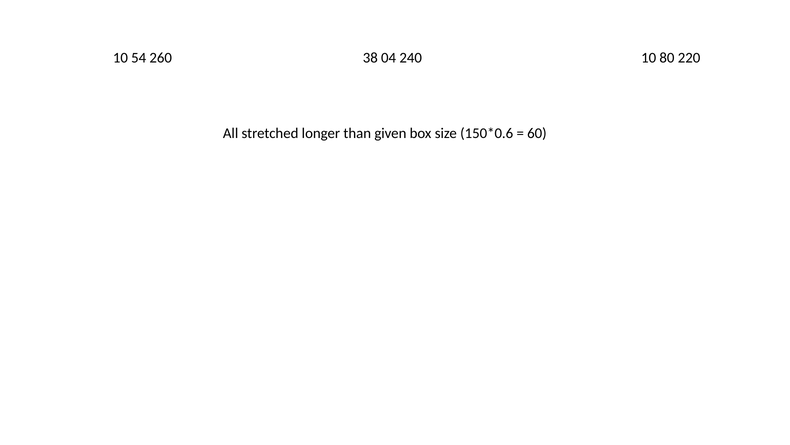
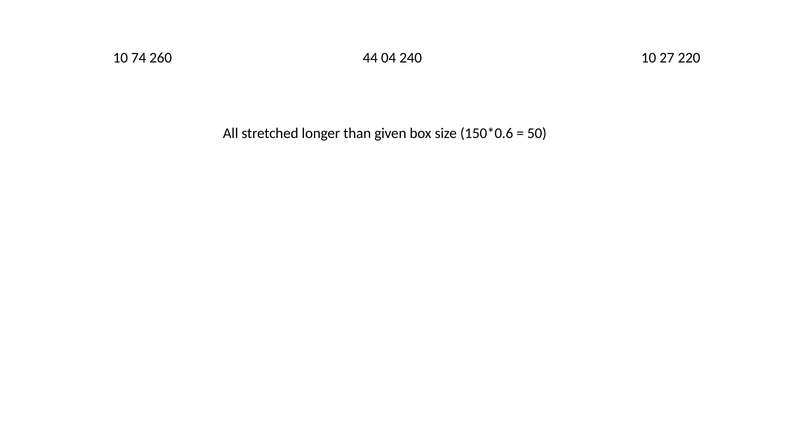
54: 54 -> 74
38: 38 -> 44
80: 80 -> 27
60: 60 -> 50
